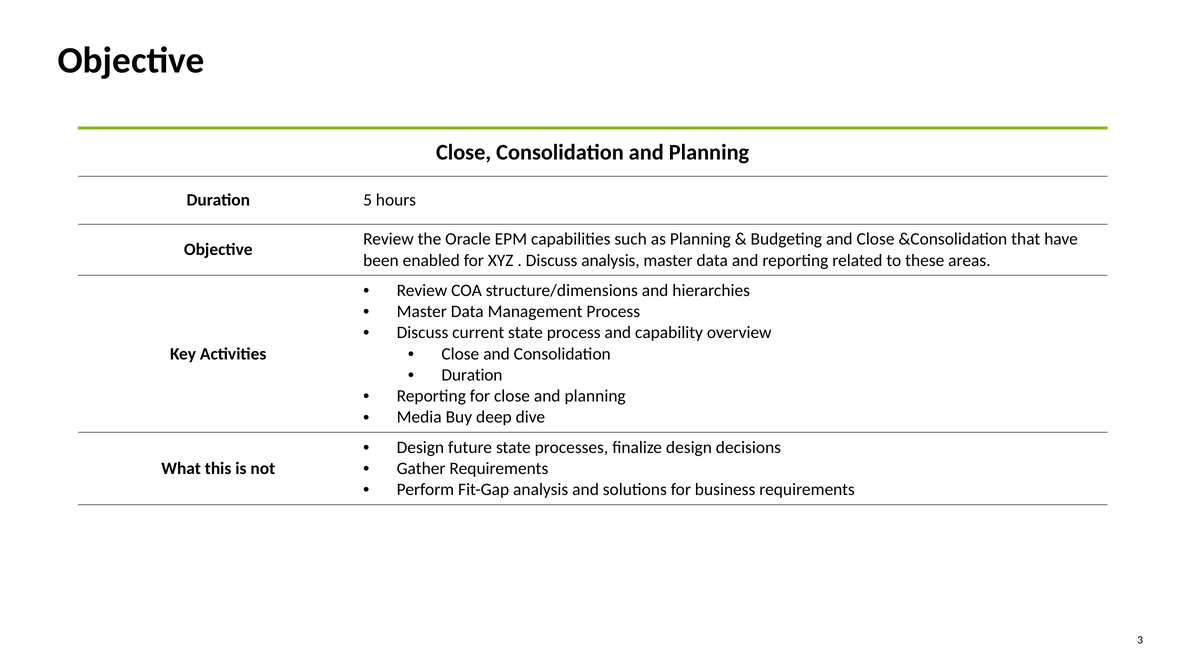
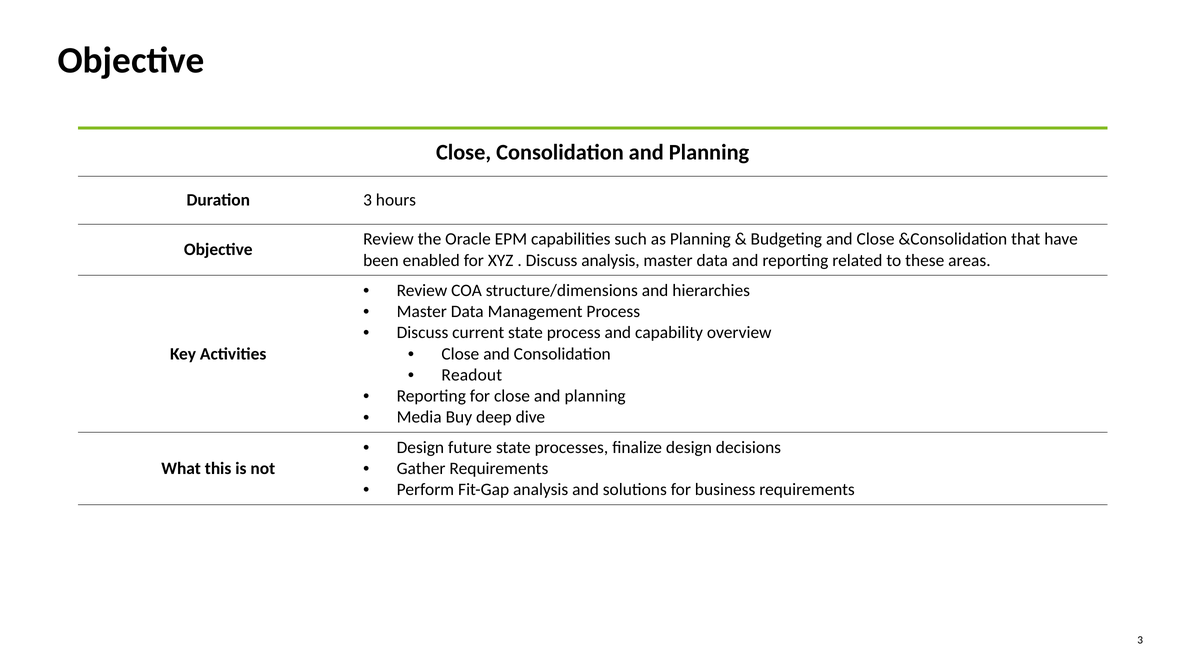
Duration 5: 5 -> 3
Duration at (472, 375): Duration -> Readout
